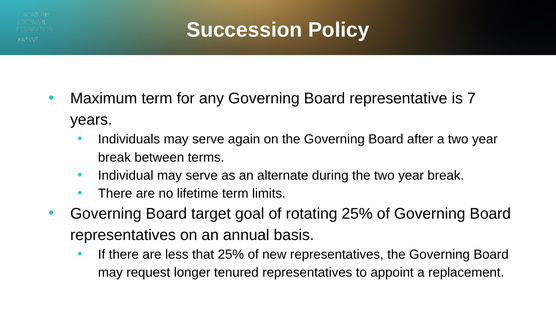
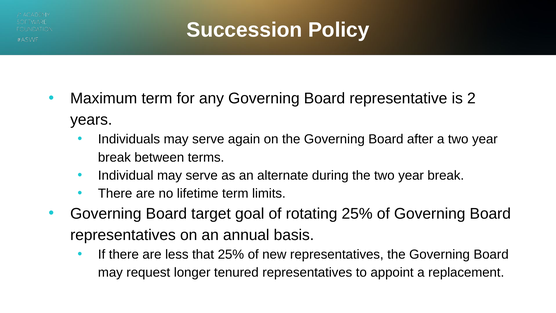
7: 7 -> 2
